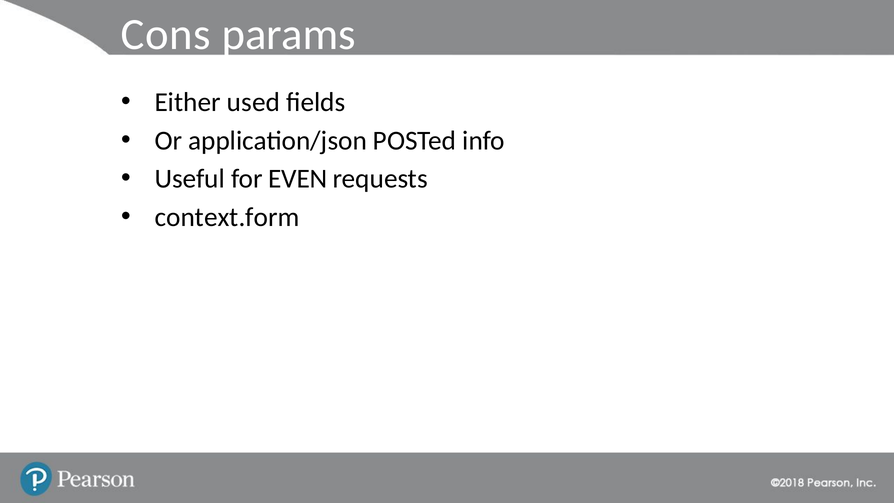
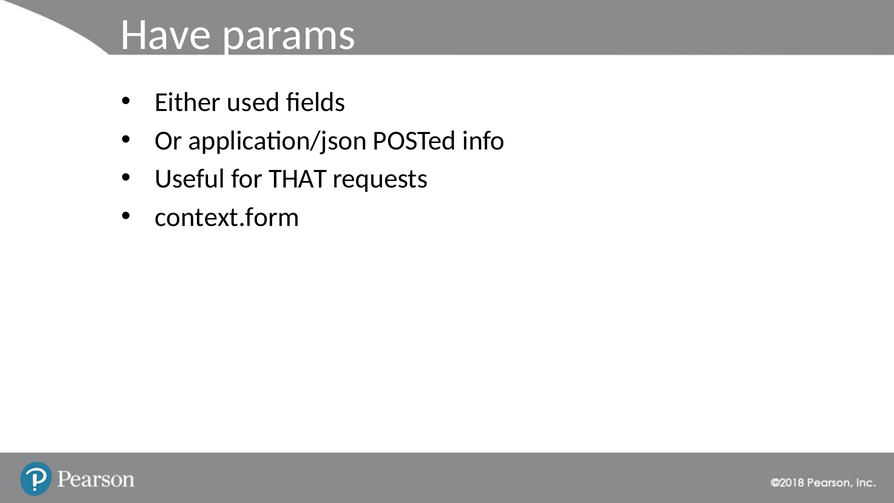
Cons: Cons -> Have
EVEN: EVEN -> THAT
